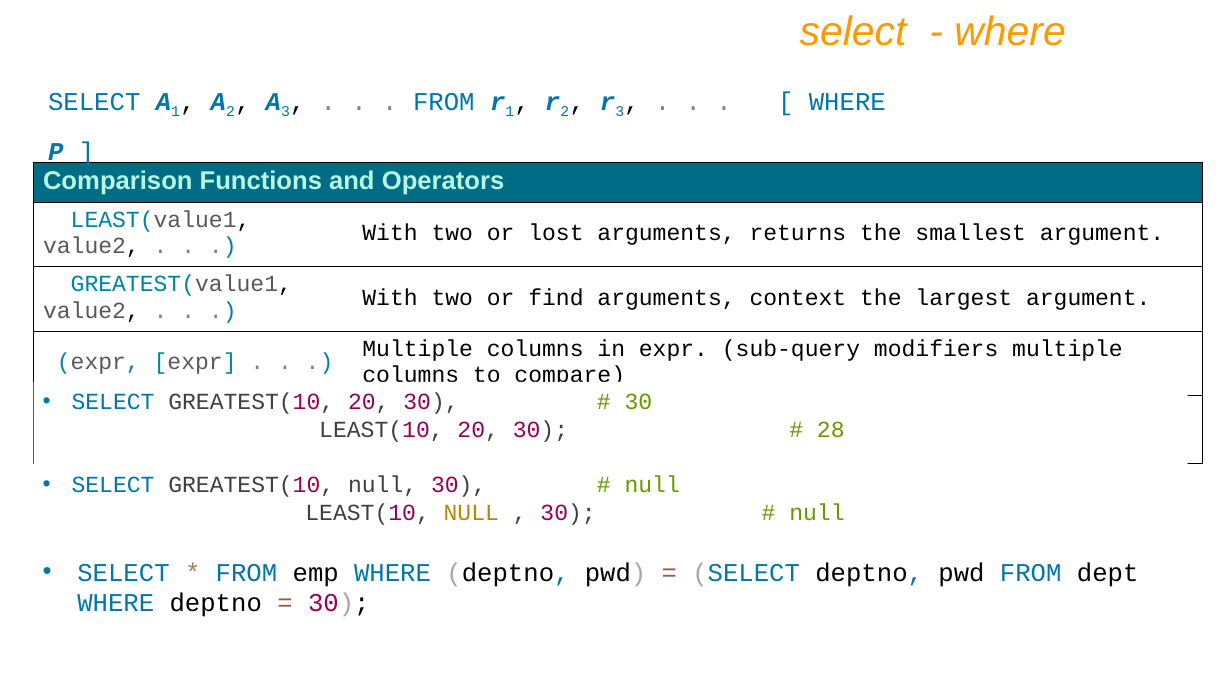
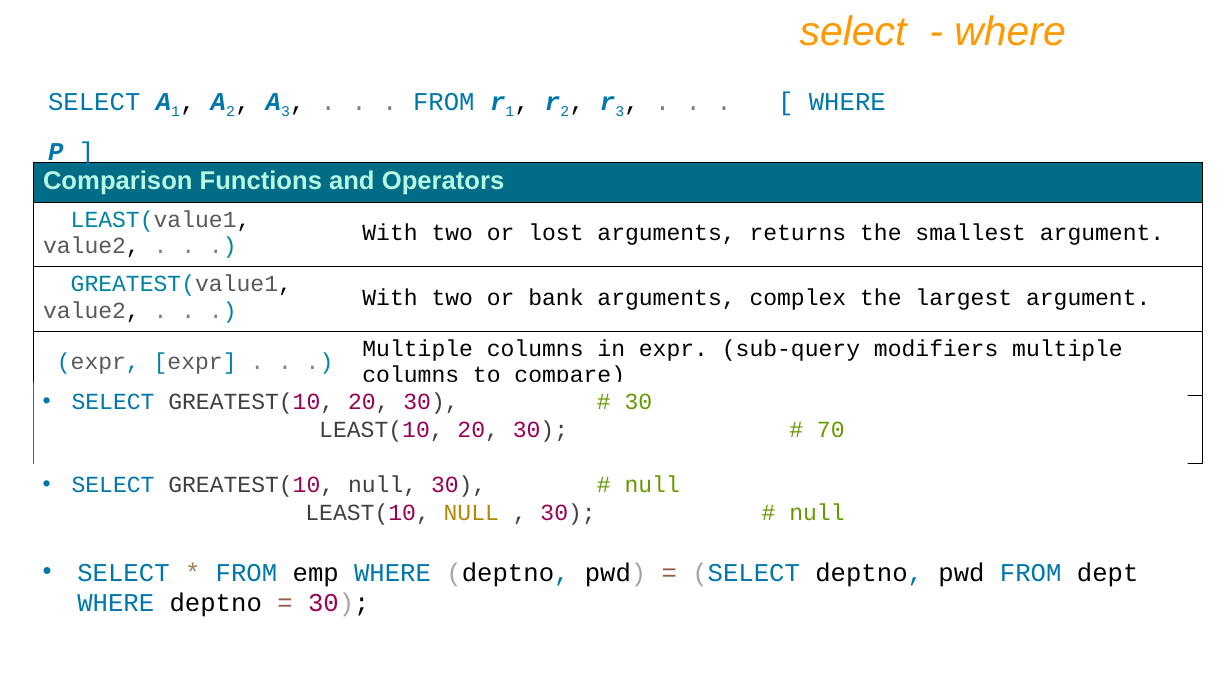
find: find -> bank
context: context -> complex
28: 28 -> 70
